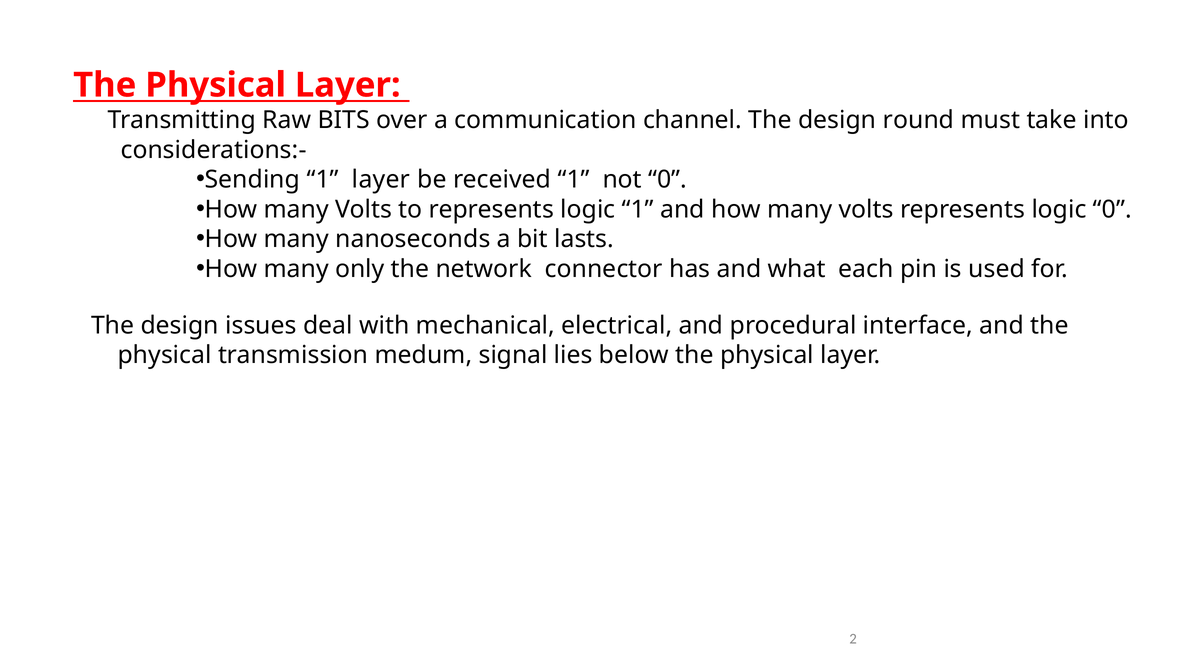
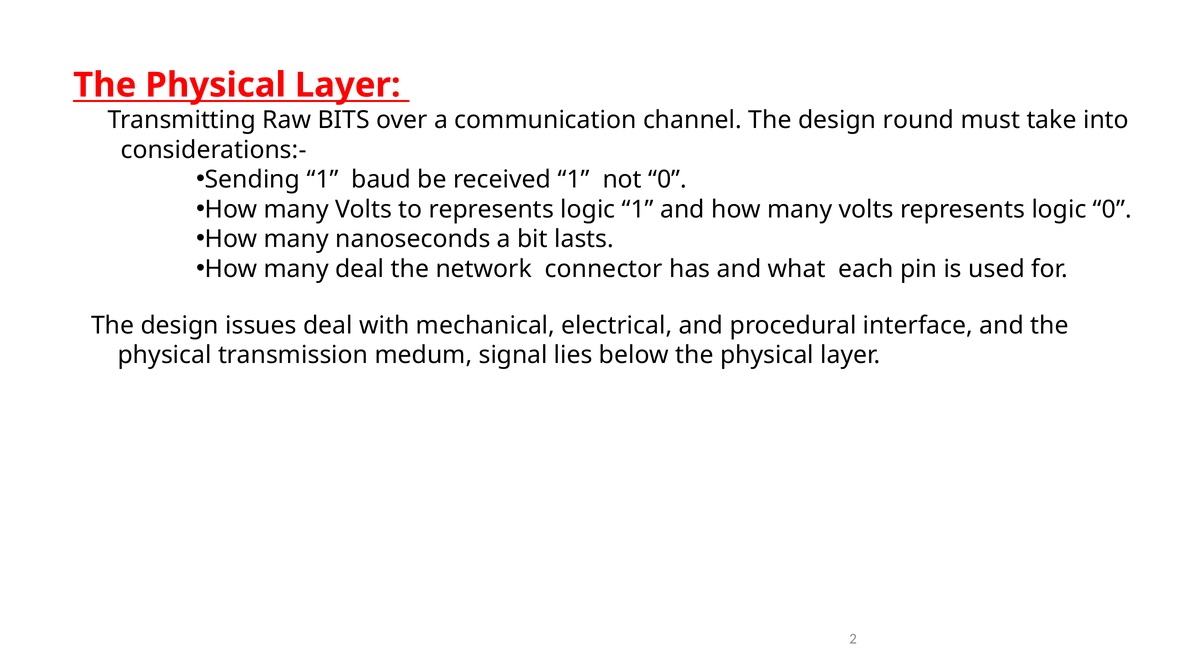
1 layer: layer -> baud
many only: only -> deal
